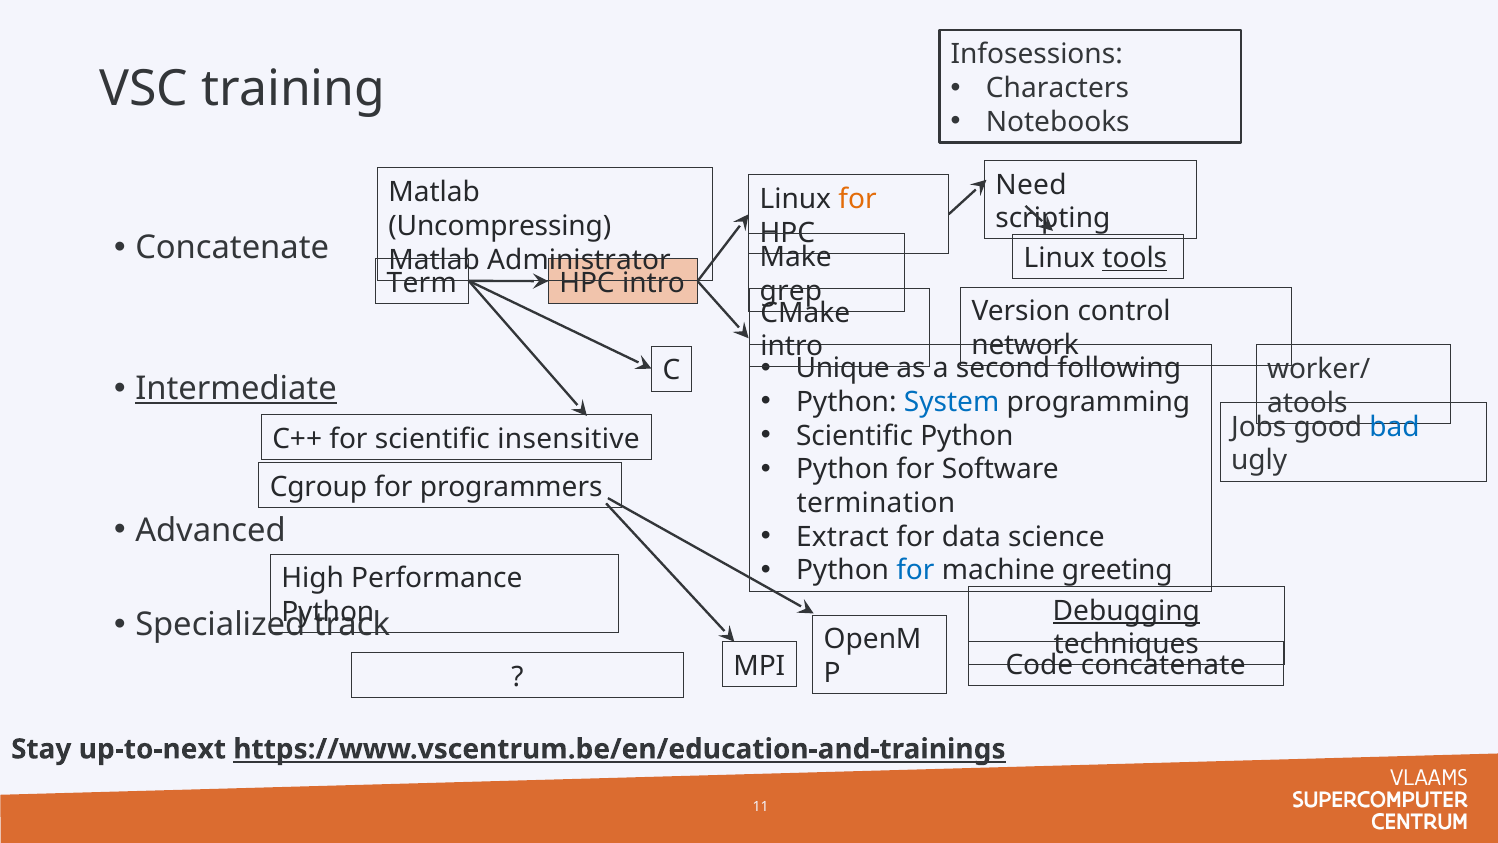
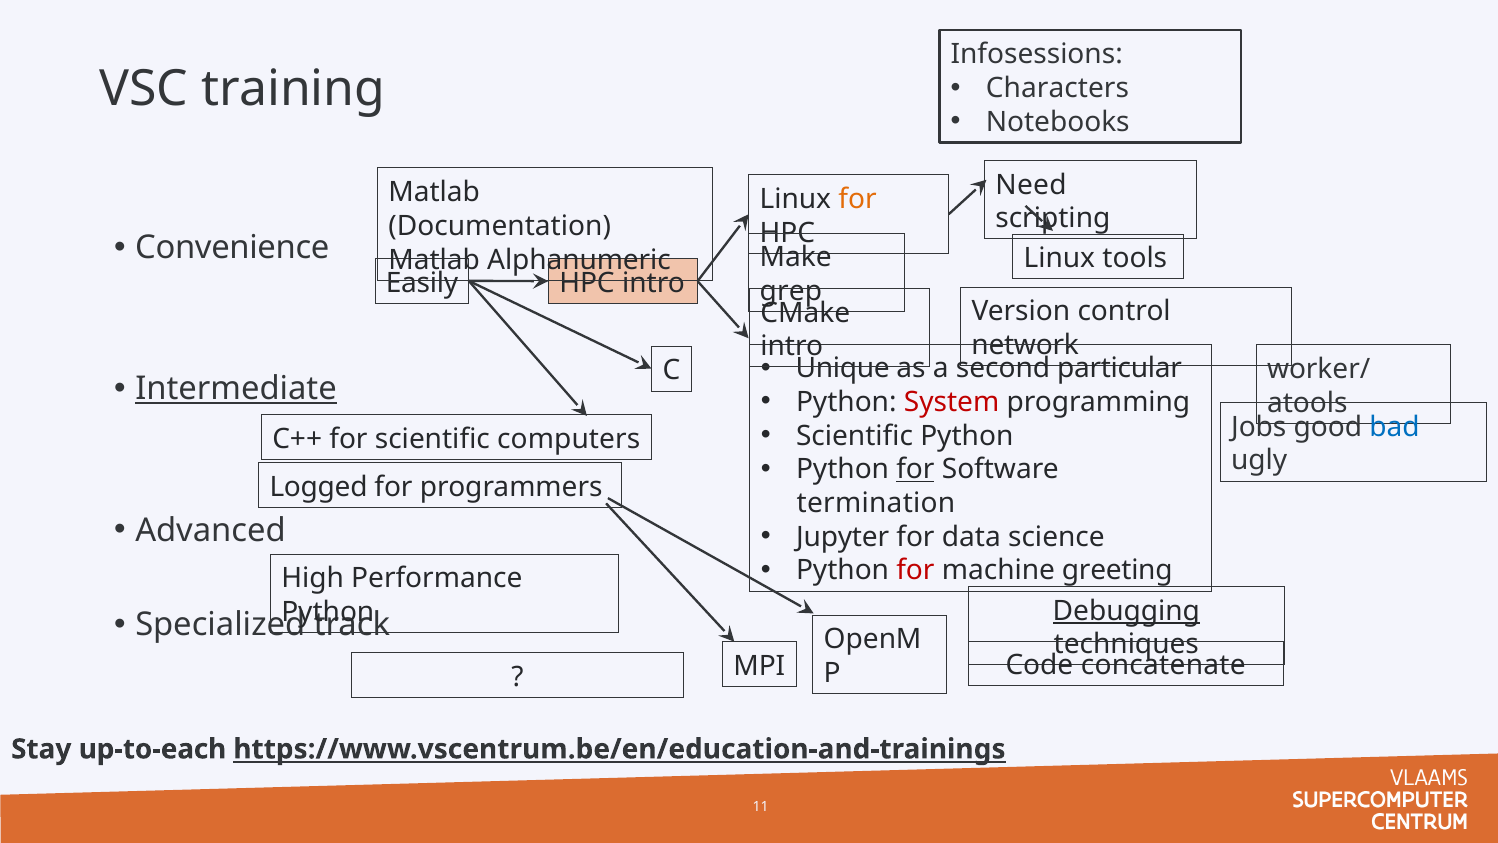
Uncompressing: Uncompressing -> Documentation
Concatenate at (232, 247): Concatenate -> Convenience
tools underline: present -> none
Administrator: Administrator -> Alphanumeric
Term: Term -> Easily
following: following -> particular
System colour: blue -> red
insensitive: insensitive -> computers
for at (915, 469) underline: none -> present
Cgroup: Cgroup -> Logged
Extract: Extract -> Jupyter
for at (915, 570) colour: blue -> red
up-to-next: up-to-next -> up-to-each
